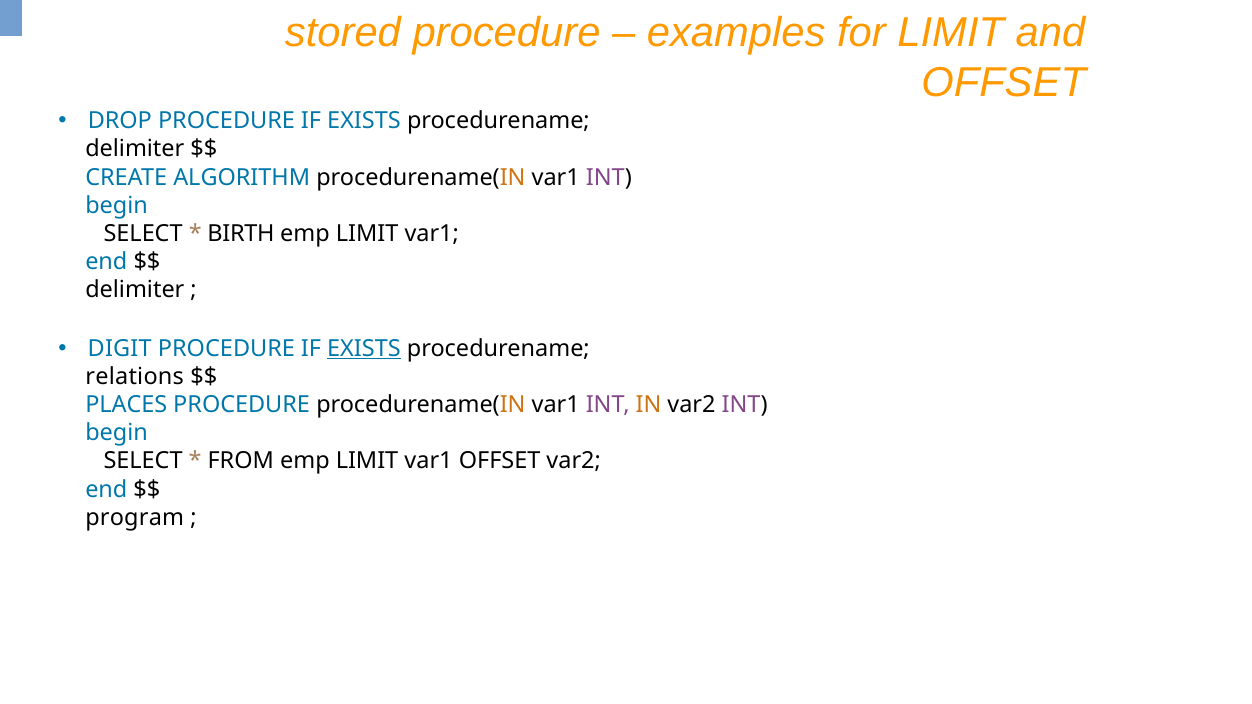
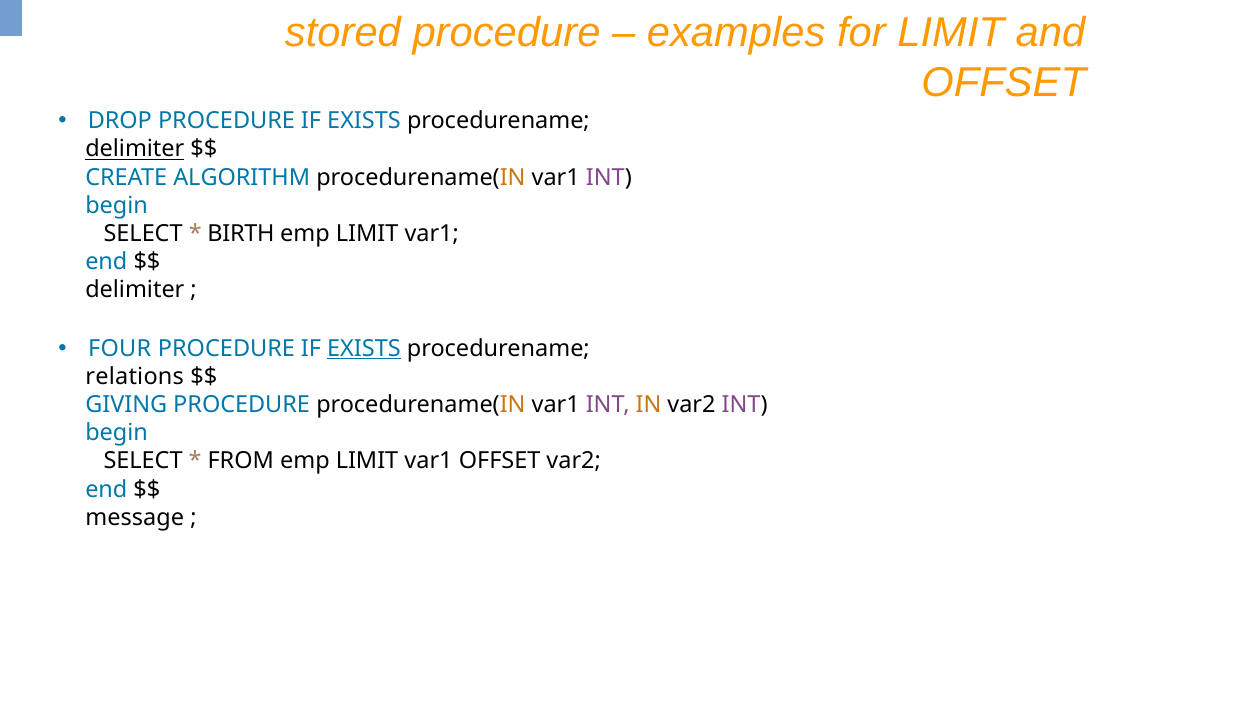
delimiter at (135, 149) underline: none -> present
DIGIT: DIGIT -> FOUR
PLACES: PLACES -> GIVING
program: program -> message
